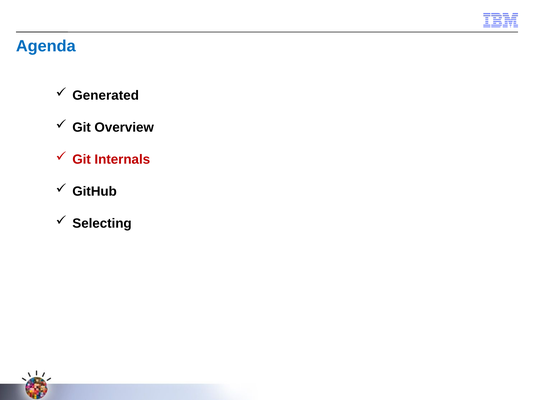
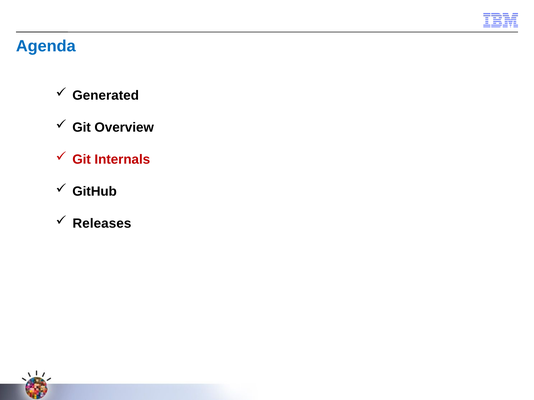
Selecting: Selecting -> Releases
